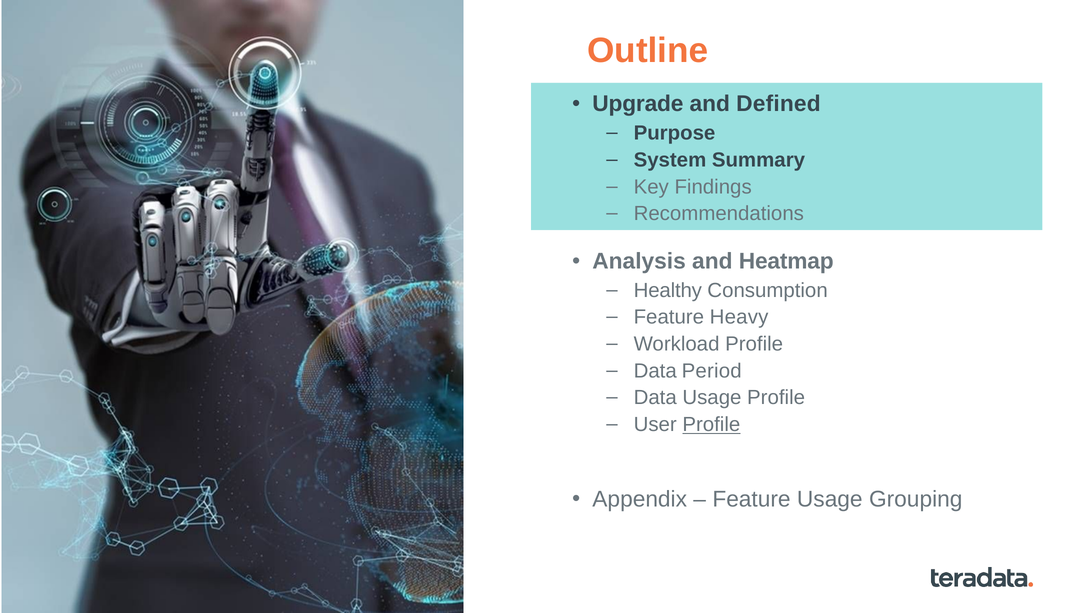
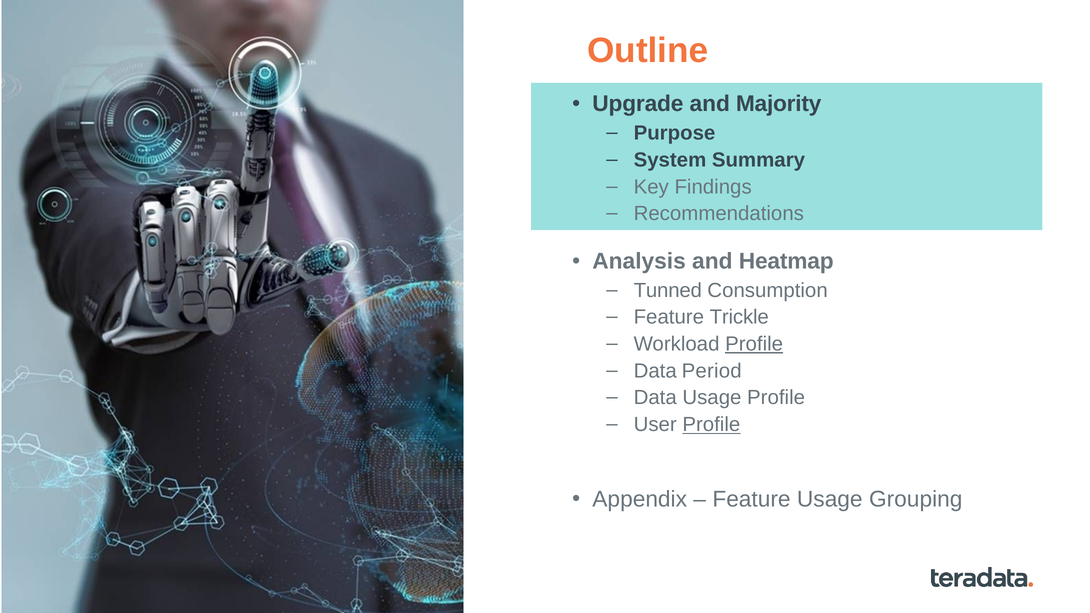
Defined: Defined -> Majority
Healthy: Healthy -> Tunned
Heavy: Heavy -> Trickle
Profile at (754, 344) underline: none -> present
